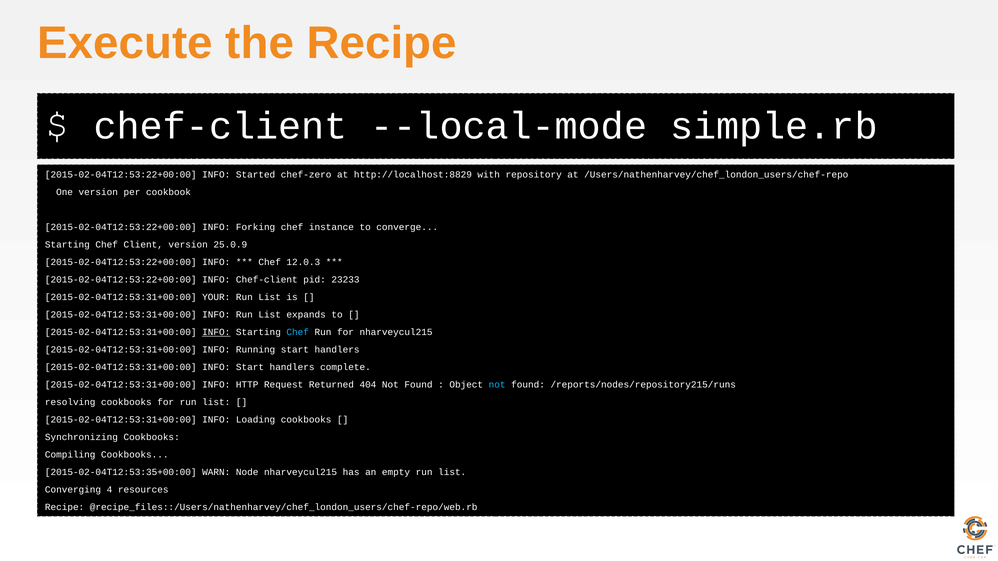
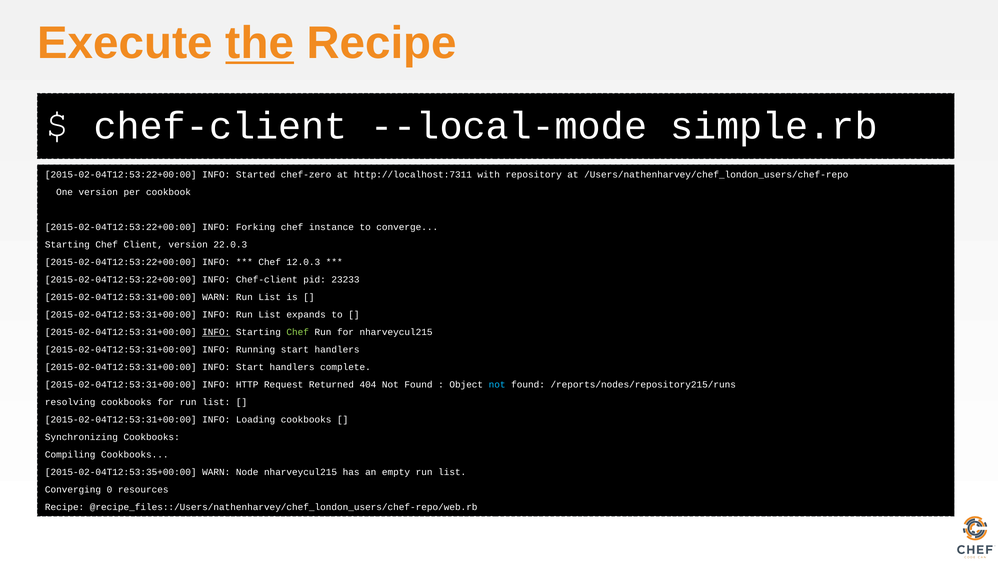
the underline: none -> present
http://localhost:8829: http://localhost:8829 -> http://localhost:7311
25.0.9: 25.0.9 -> 22.0.3
2015-02-04T12:53:31+00:00 YOUR: YOUR -> WARN
Chef at (298, 332) colour: light blue -> light green
4: 4 -> 0
